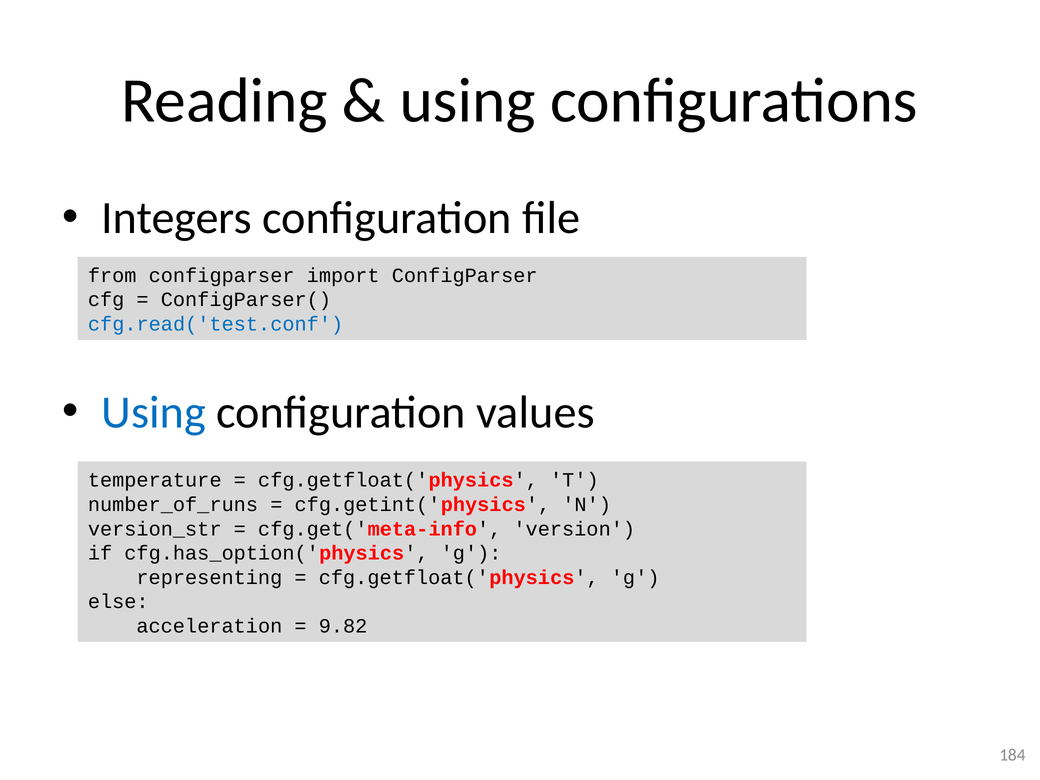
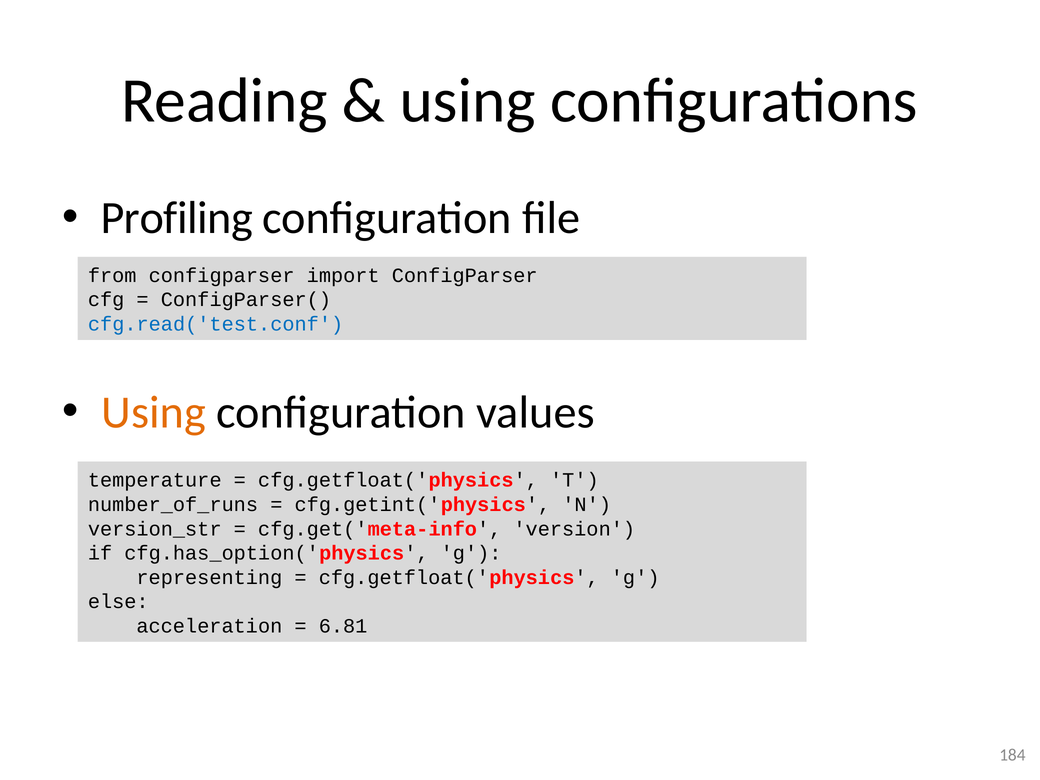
Integers: Integers -> Profiling
Using at (154, 412) colour: blue -> orange
9.82: 9.82 -> 6.81
